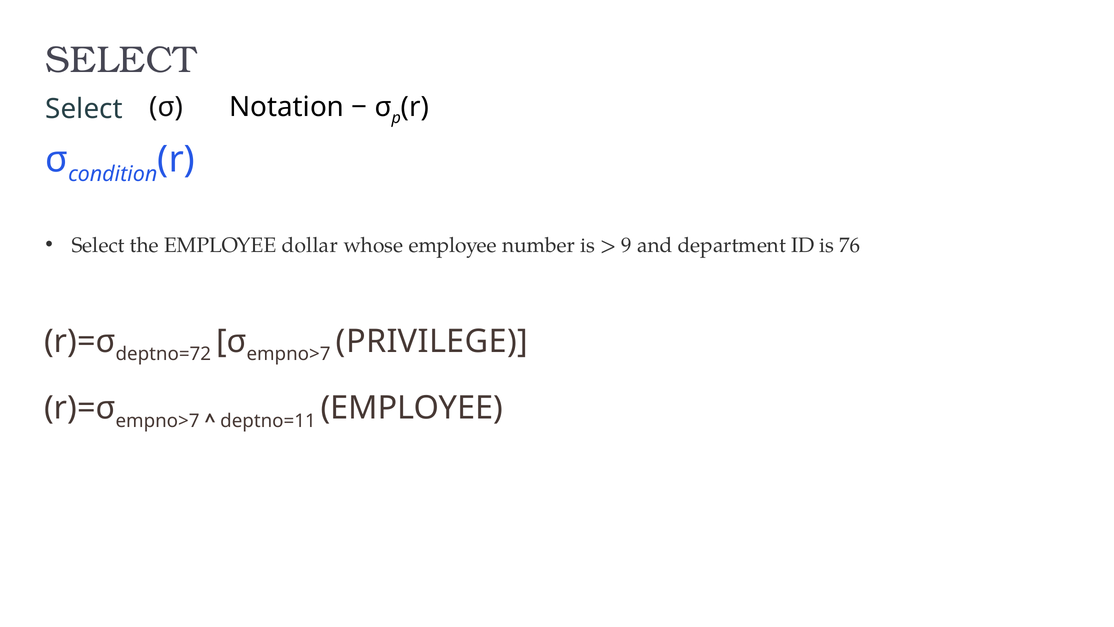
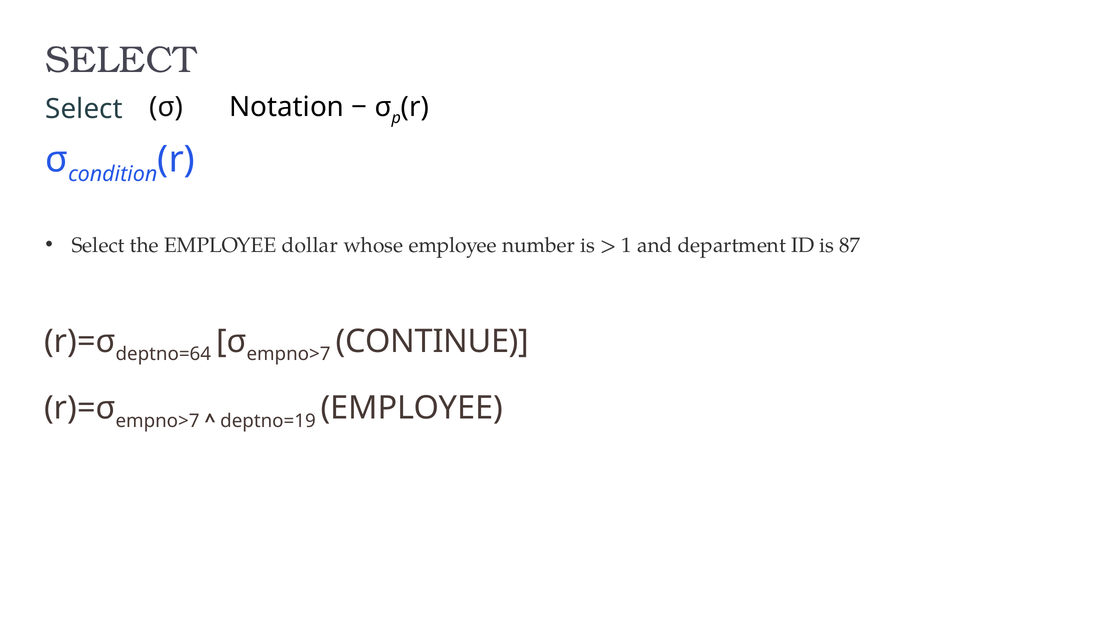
9: 9 -> 1
76: 76 -> 87
deptno=72: deptno=72 -> deptno=64
PRIVILEGE: PRIVILEGE -> CONTINUE
deptno=11: deptno=11 -> deptno=19
